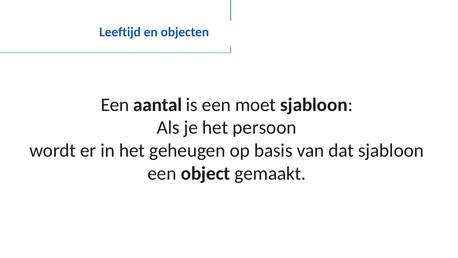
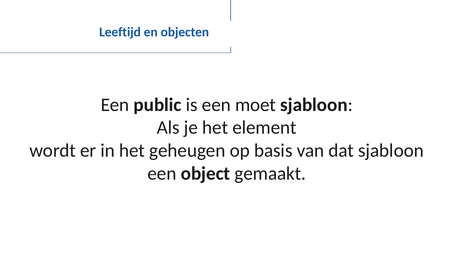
aantal: aantal -> public
persoon: persoon -> element
